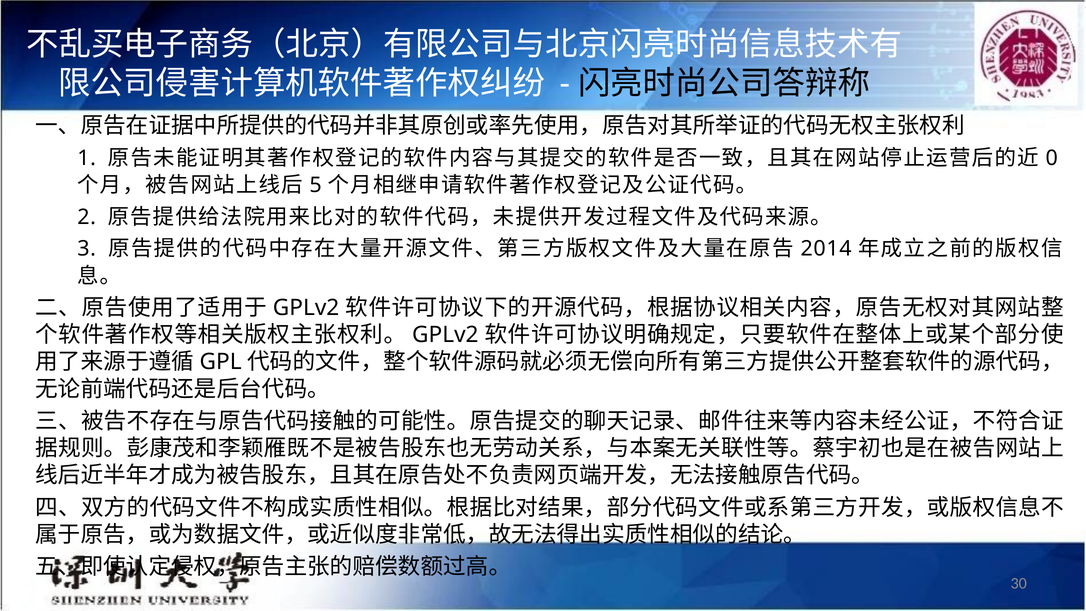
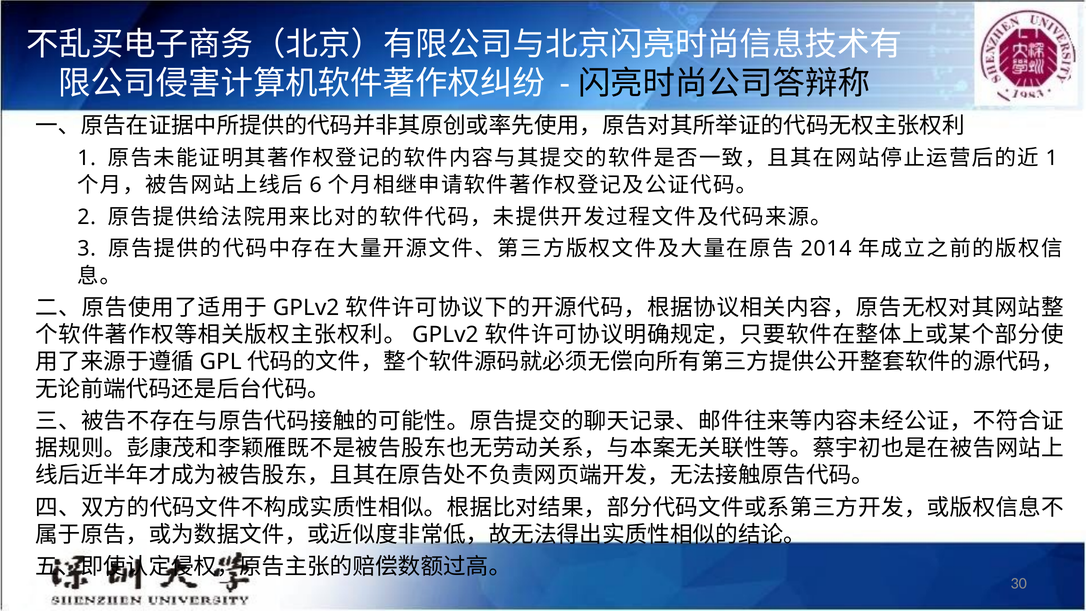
0 at (1052, 158): 0 -> 1
5: 5 -> 6
